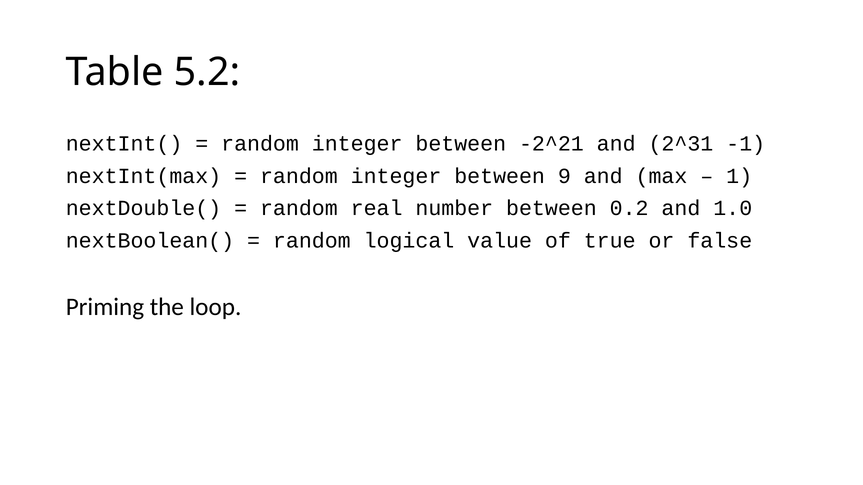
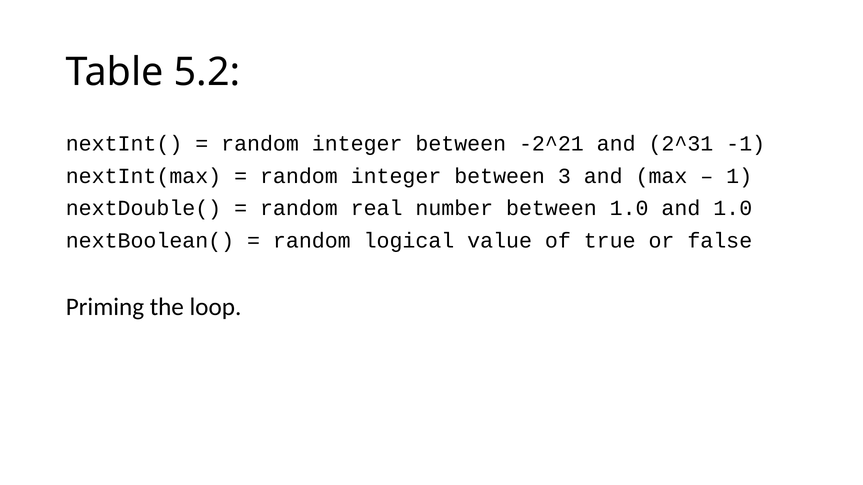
9: 9 -> 3
between 0.2: 0.2 -> 1.0
